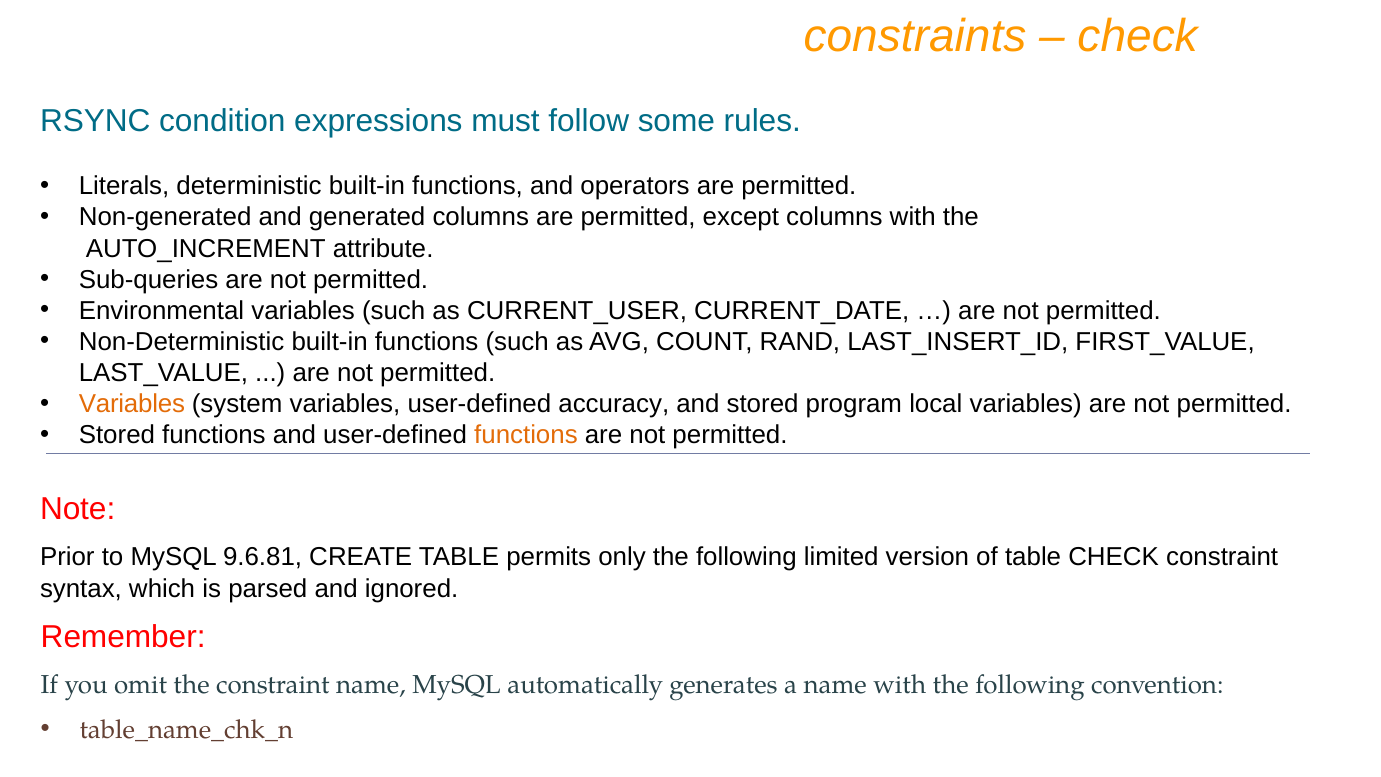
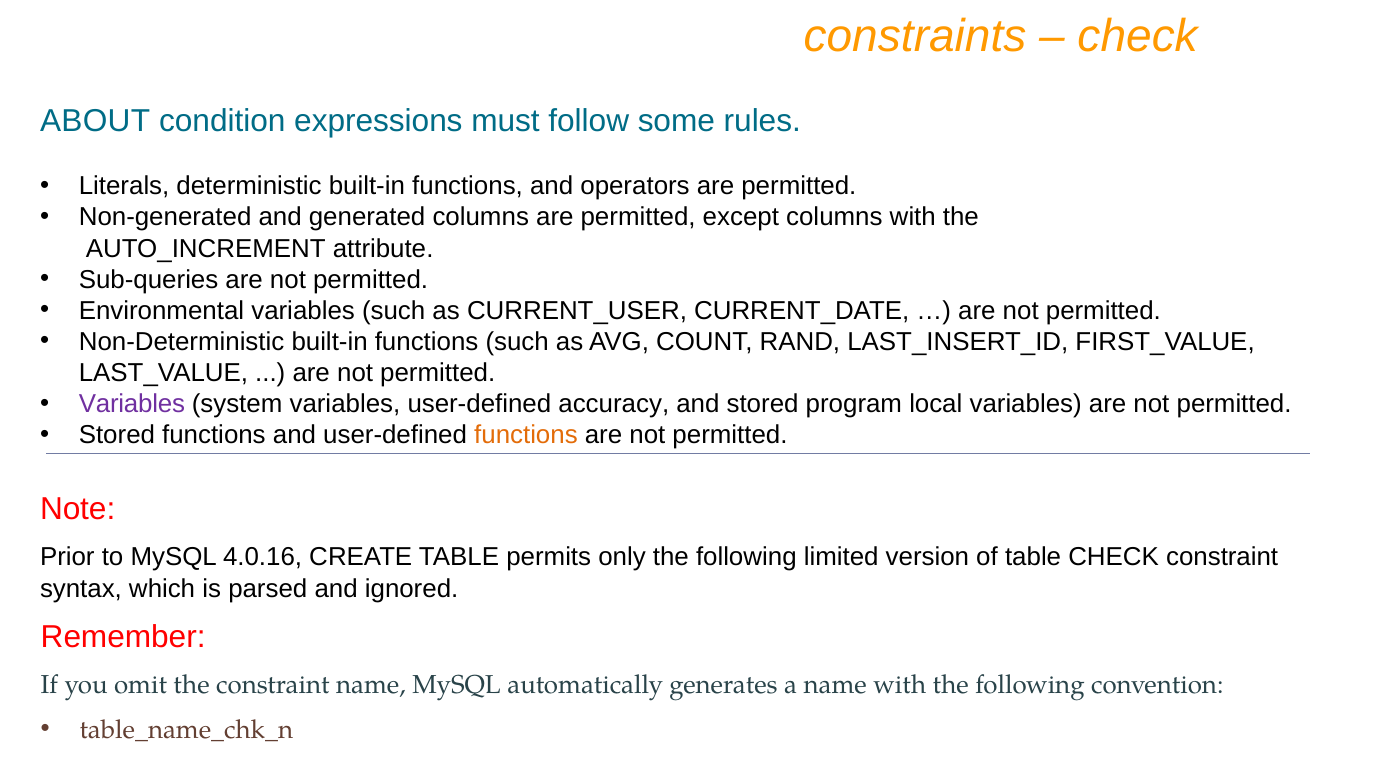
RSYNC: RSYNC -> ABOUT
Variables at (132, 404) colour: orange -> purple
9.6.81: 9.6.81 -> 4.0.16
